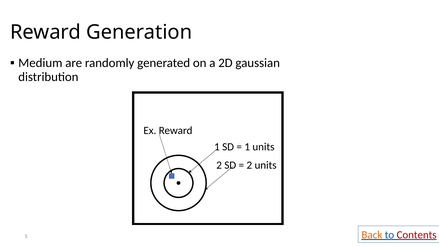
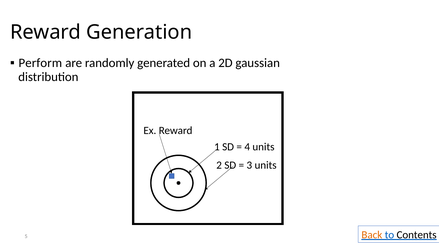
Medium: Medium -> Perform
1 at (247, 147): 1 -> 4
2 at (249, 165): 2 -> 3
Contents colour: red -> black
